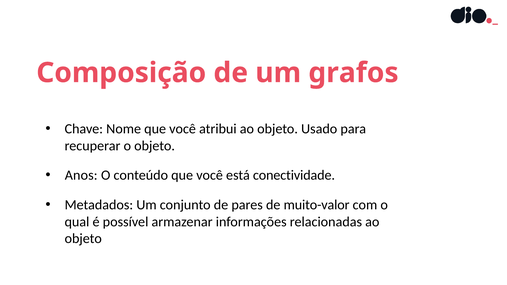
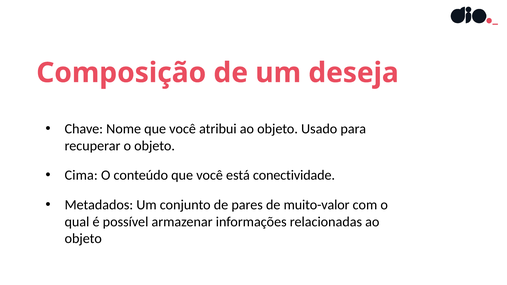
grafos: grafos -> deseja
Anos: Anos -> Cima
